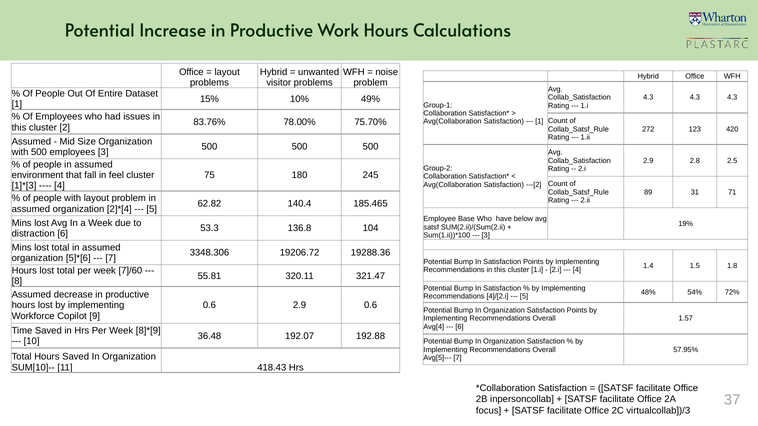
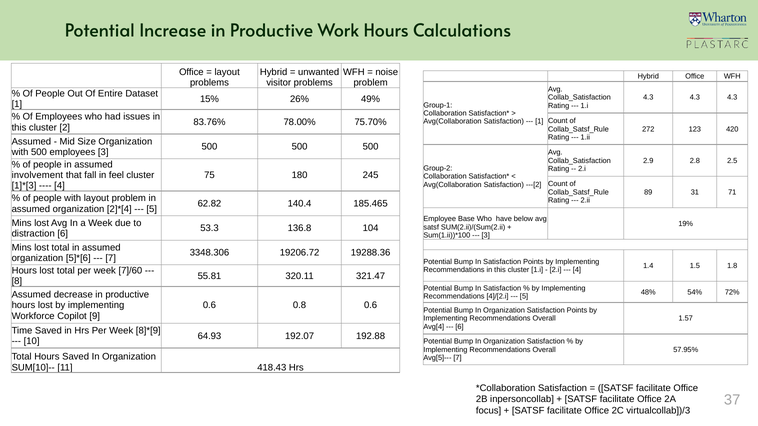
10%: 10% -> 26%
environment: environment -> involvement
0.6 2.9: 2.9 -> 0.8
36.48: 36.48 -> 64.93
